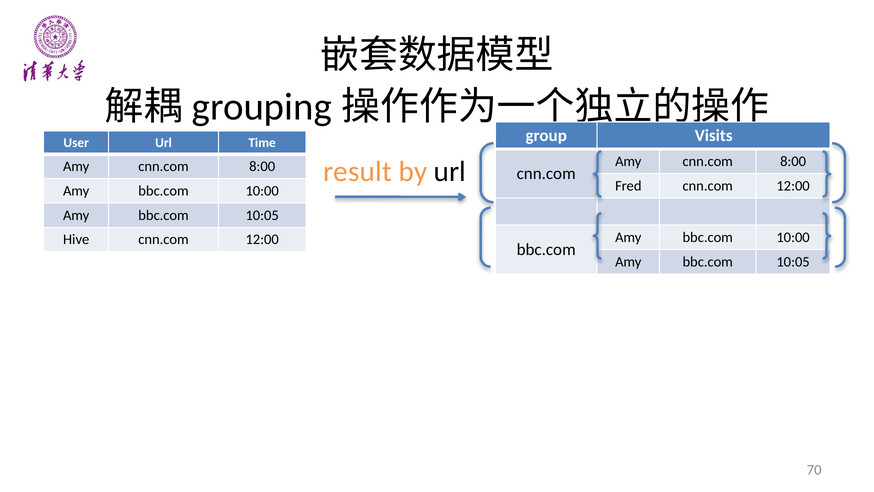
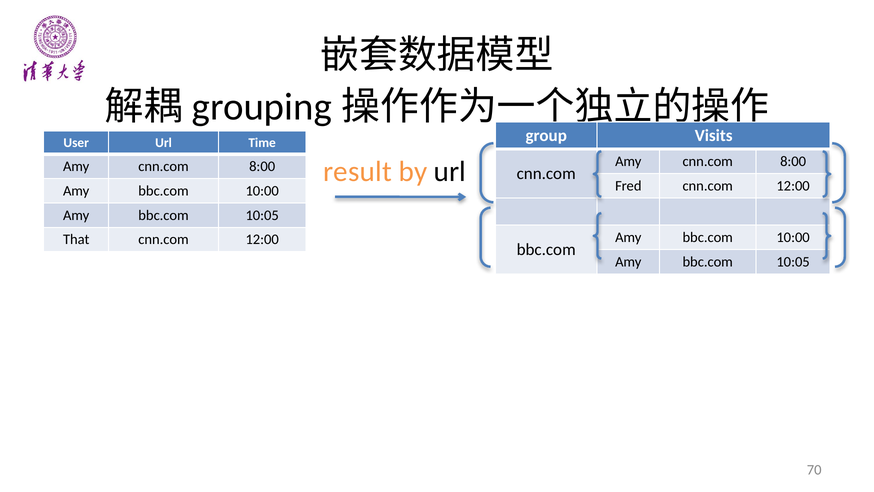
Hive: Hive -> That
